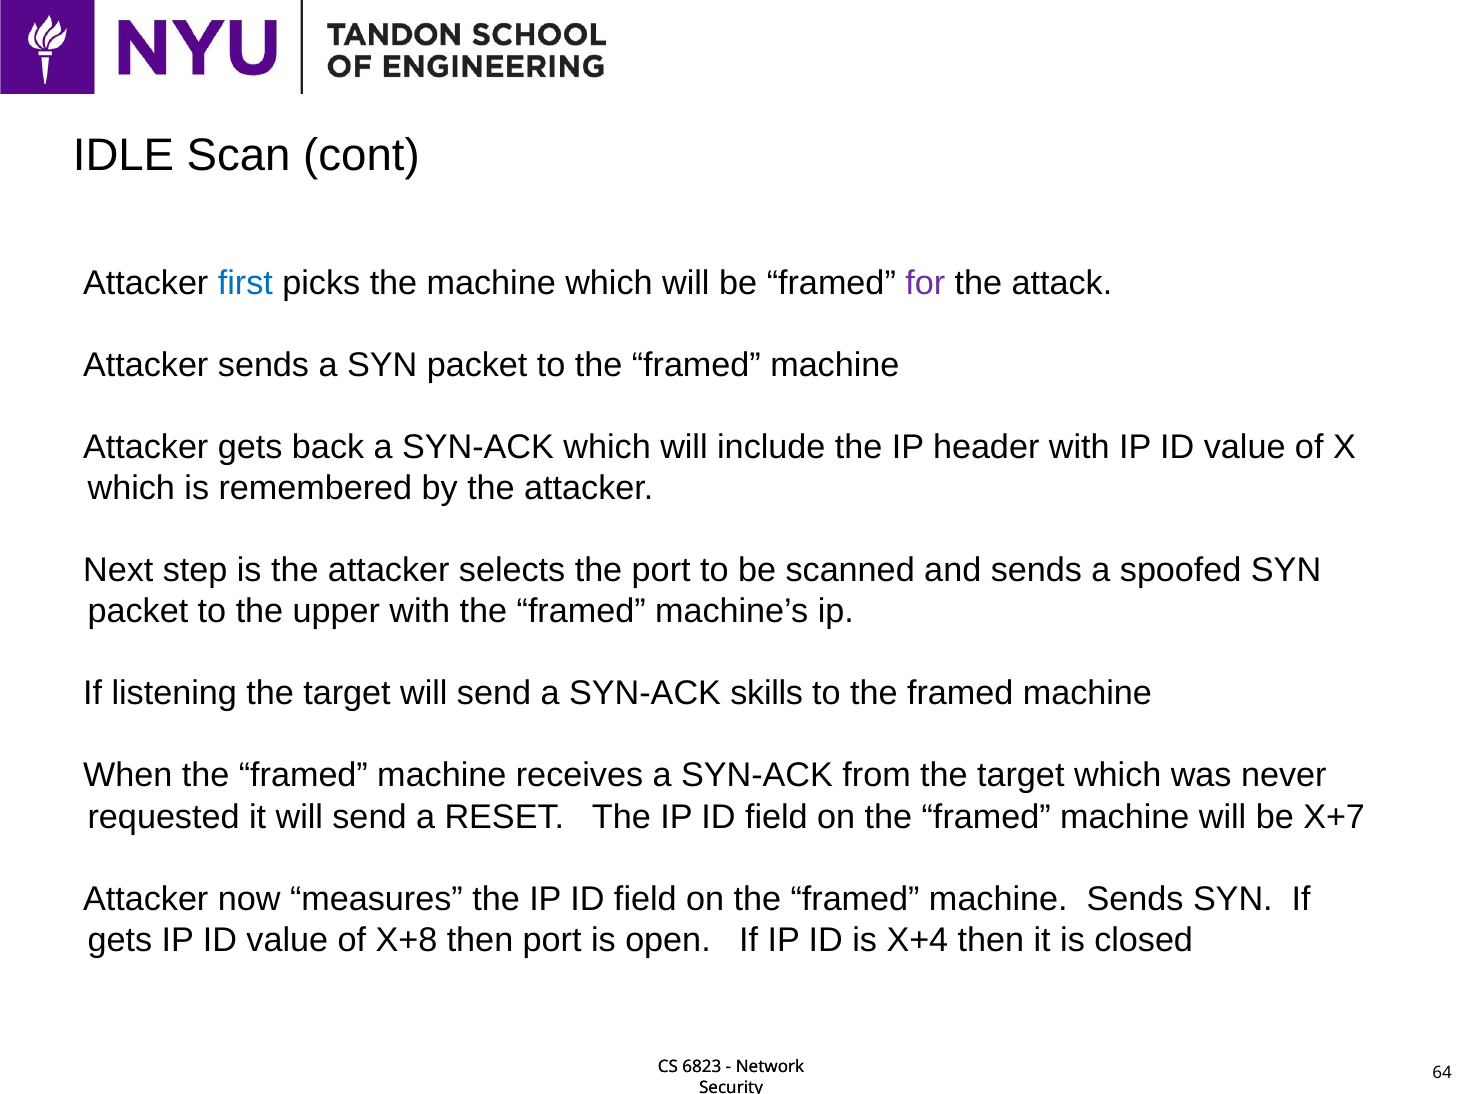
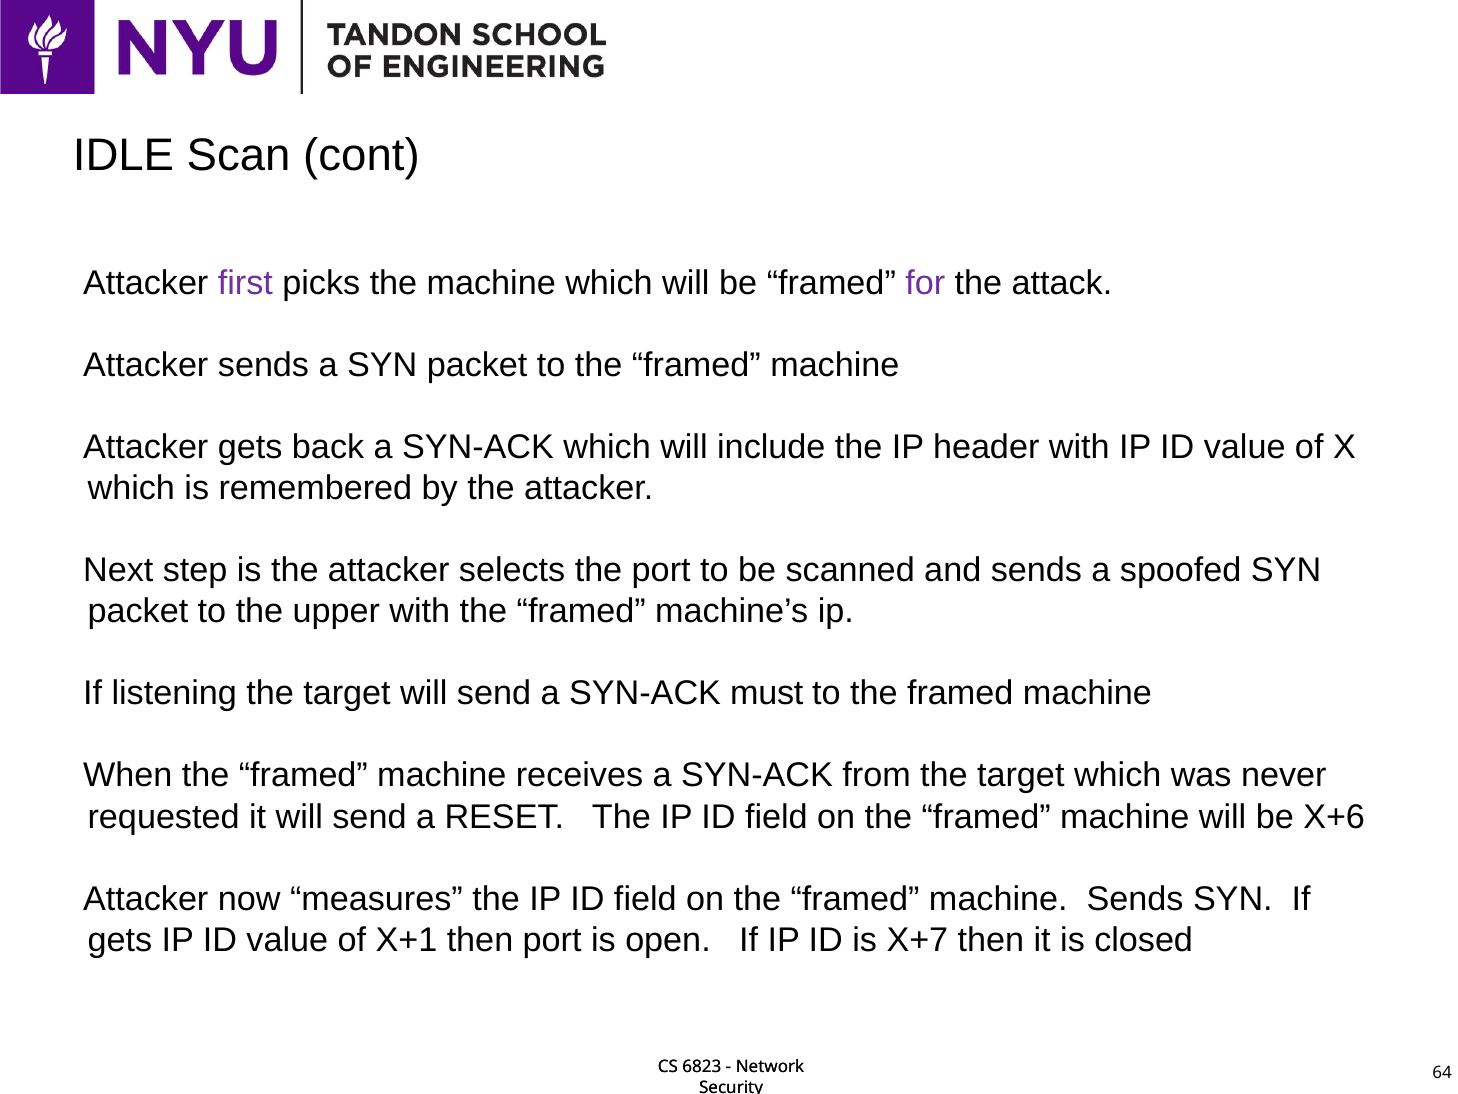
first colour: blue -> purple
skills: skills -> must
X+7: X+7 -> X+6
X+8: X+8 -> X+1
X+4: X+4 -> X+7
